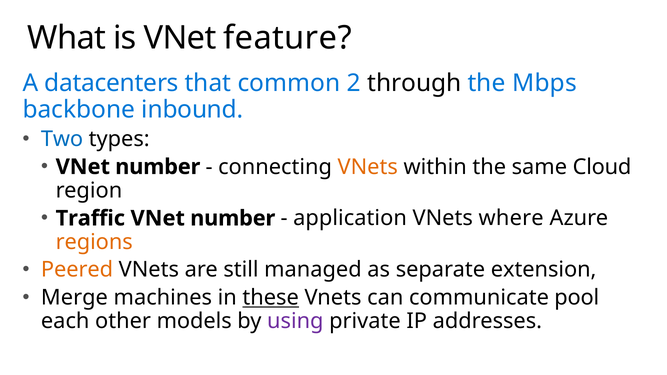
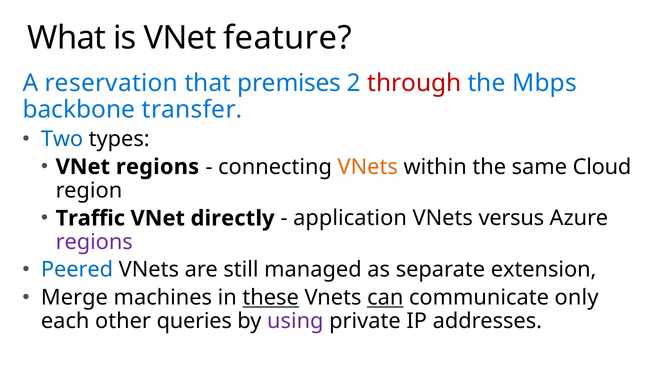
datacenters: datacenters -> reservation
common: common -> premises
through colour: black -> red
inbound: inbound -> transfer
number at (158, 167): number -> regions
number at (233, 218): number -> directly
where: where -> versus
regions at (94, 242) colour: orange -> purple
Peered colour: orange -> blue
can underline: none -> present
pool: pool -> only
models: models -> queries
